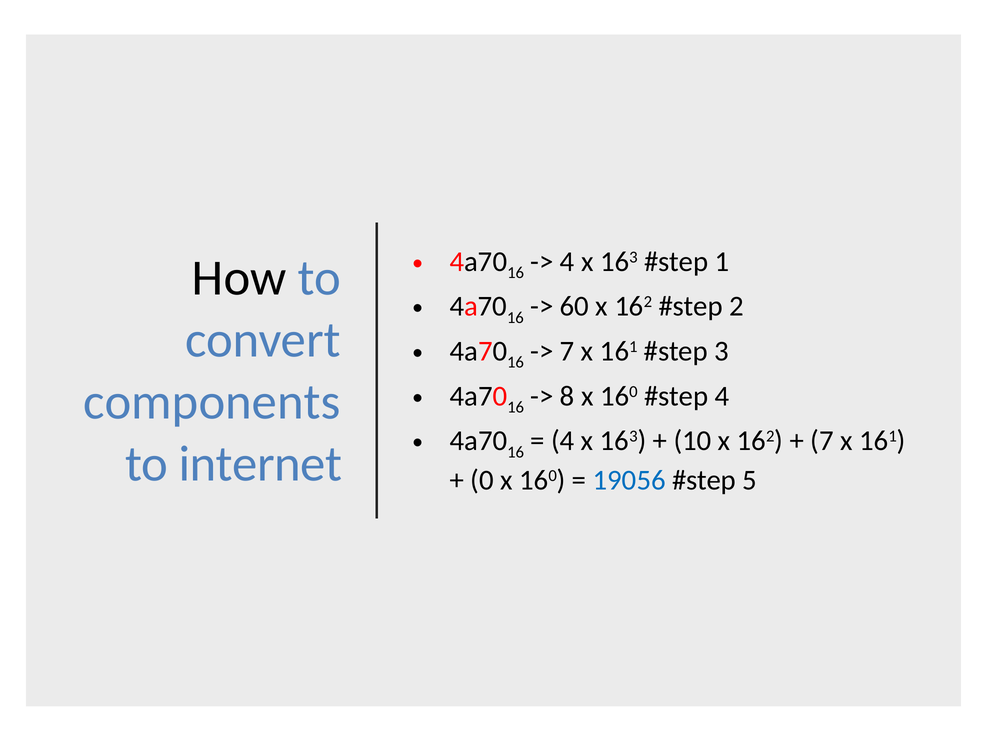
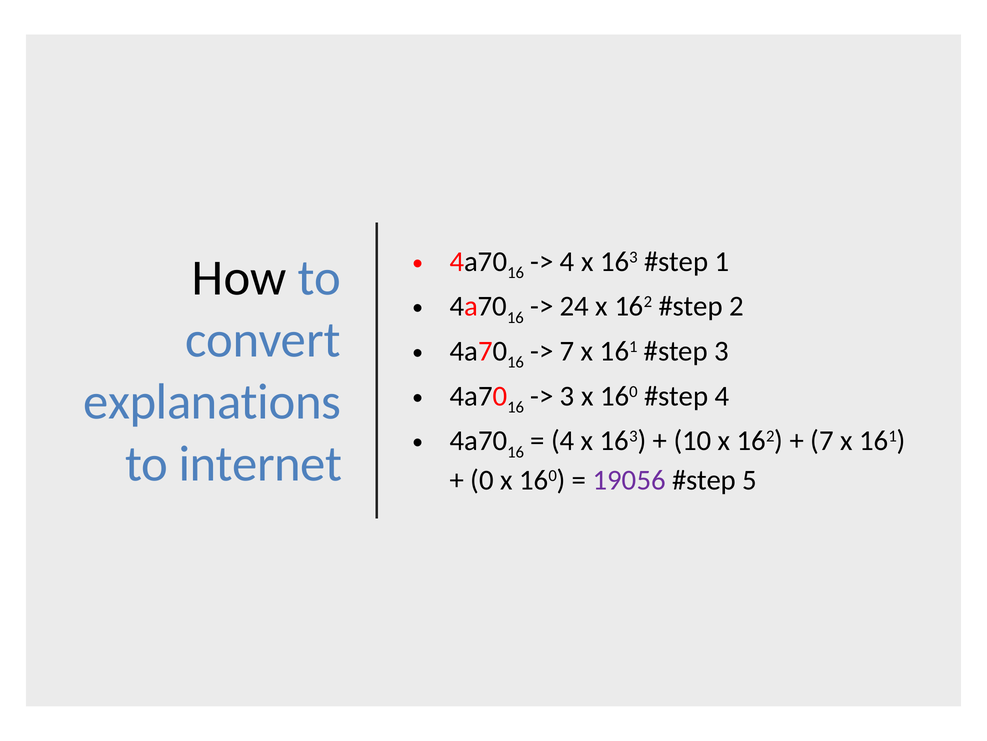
60: 60 -> 24
components: components -> explanations
8 at (567, 396): 8 -> 3
19056 colour: blue -> purple
